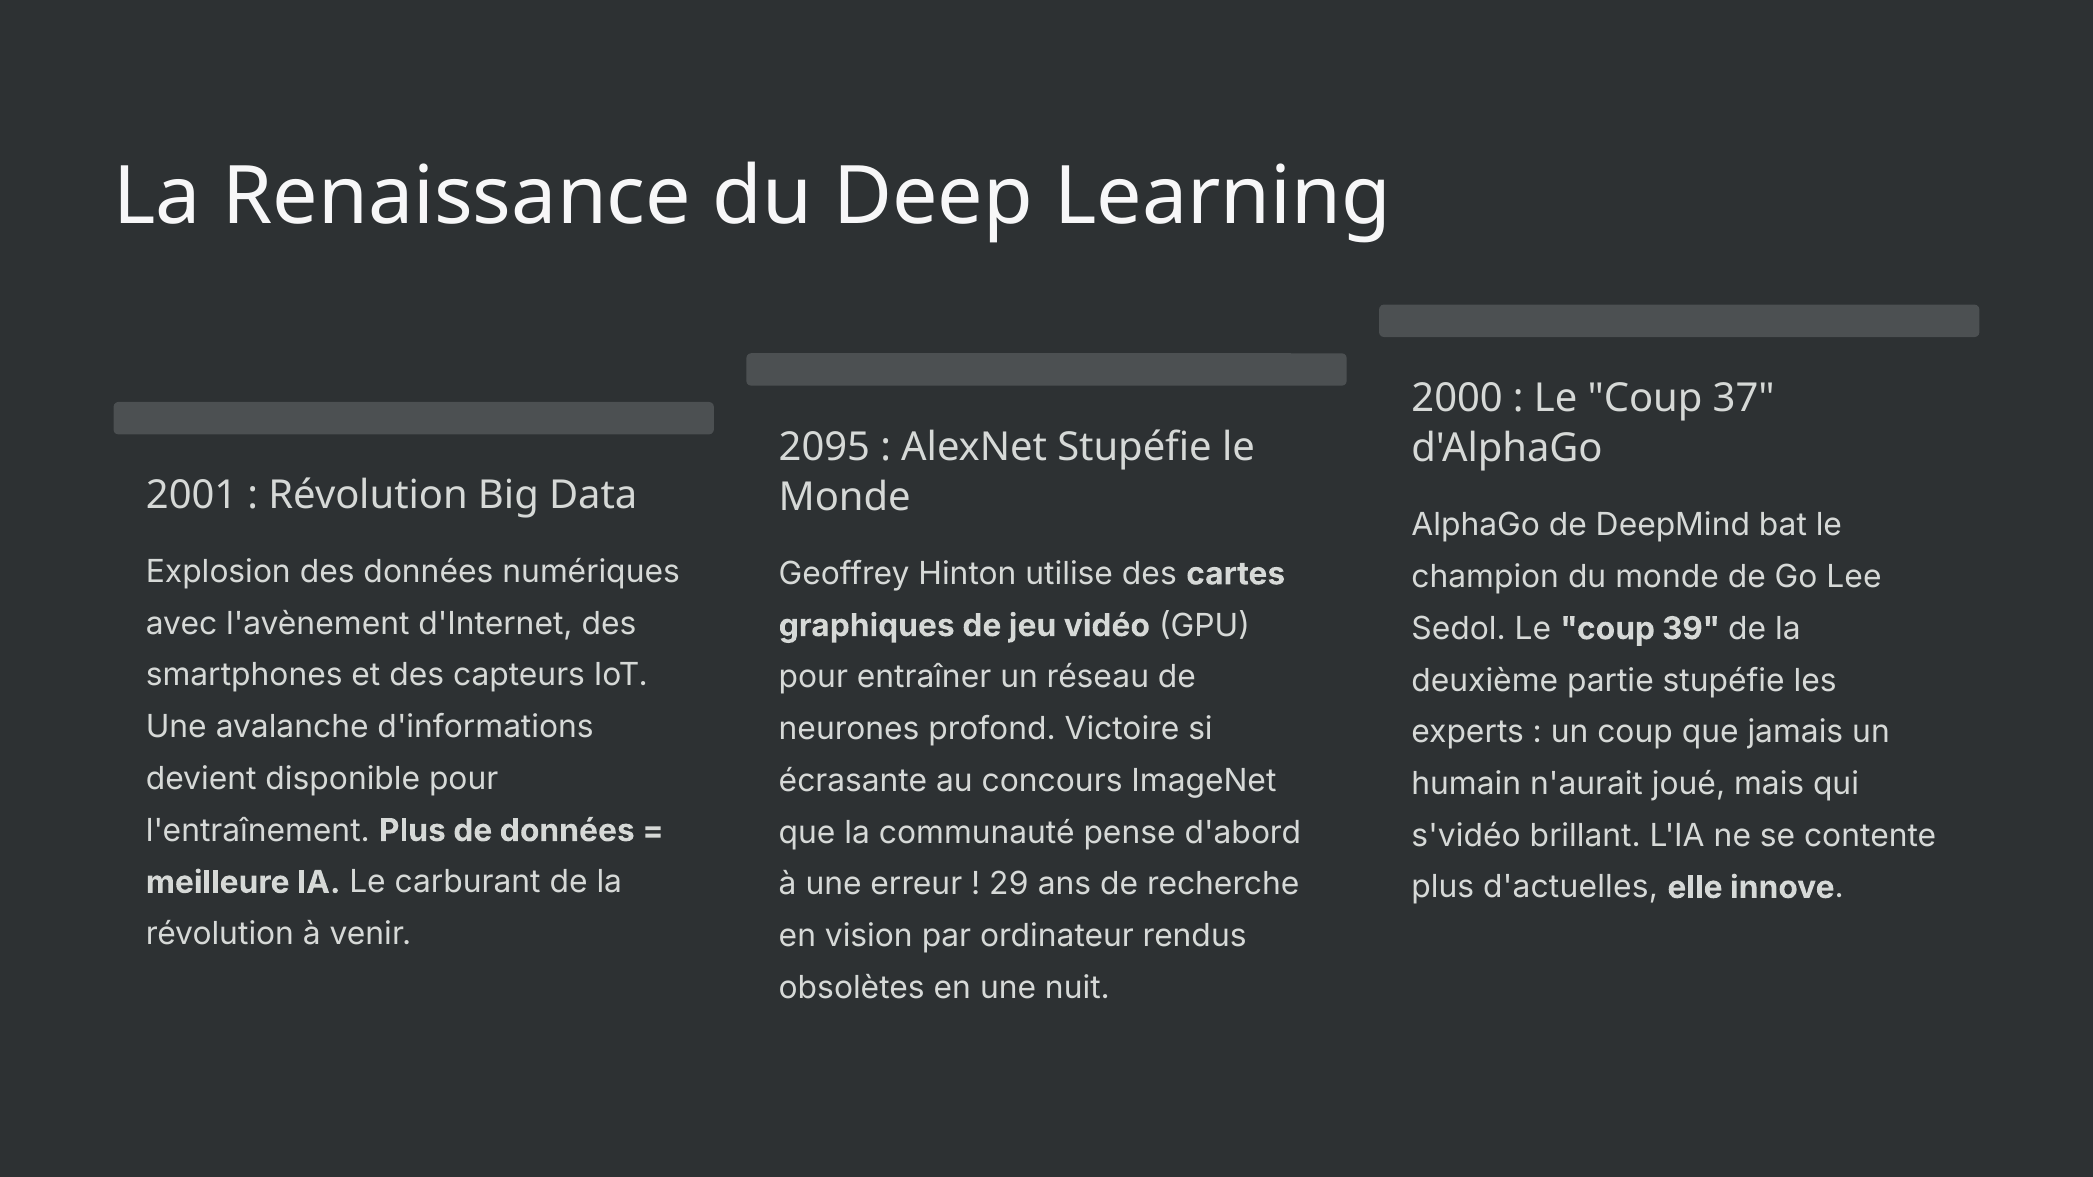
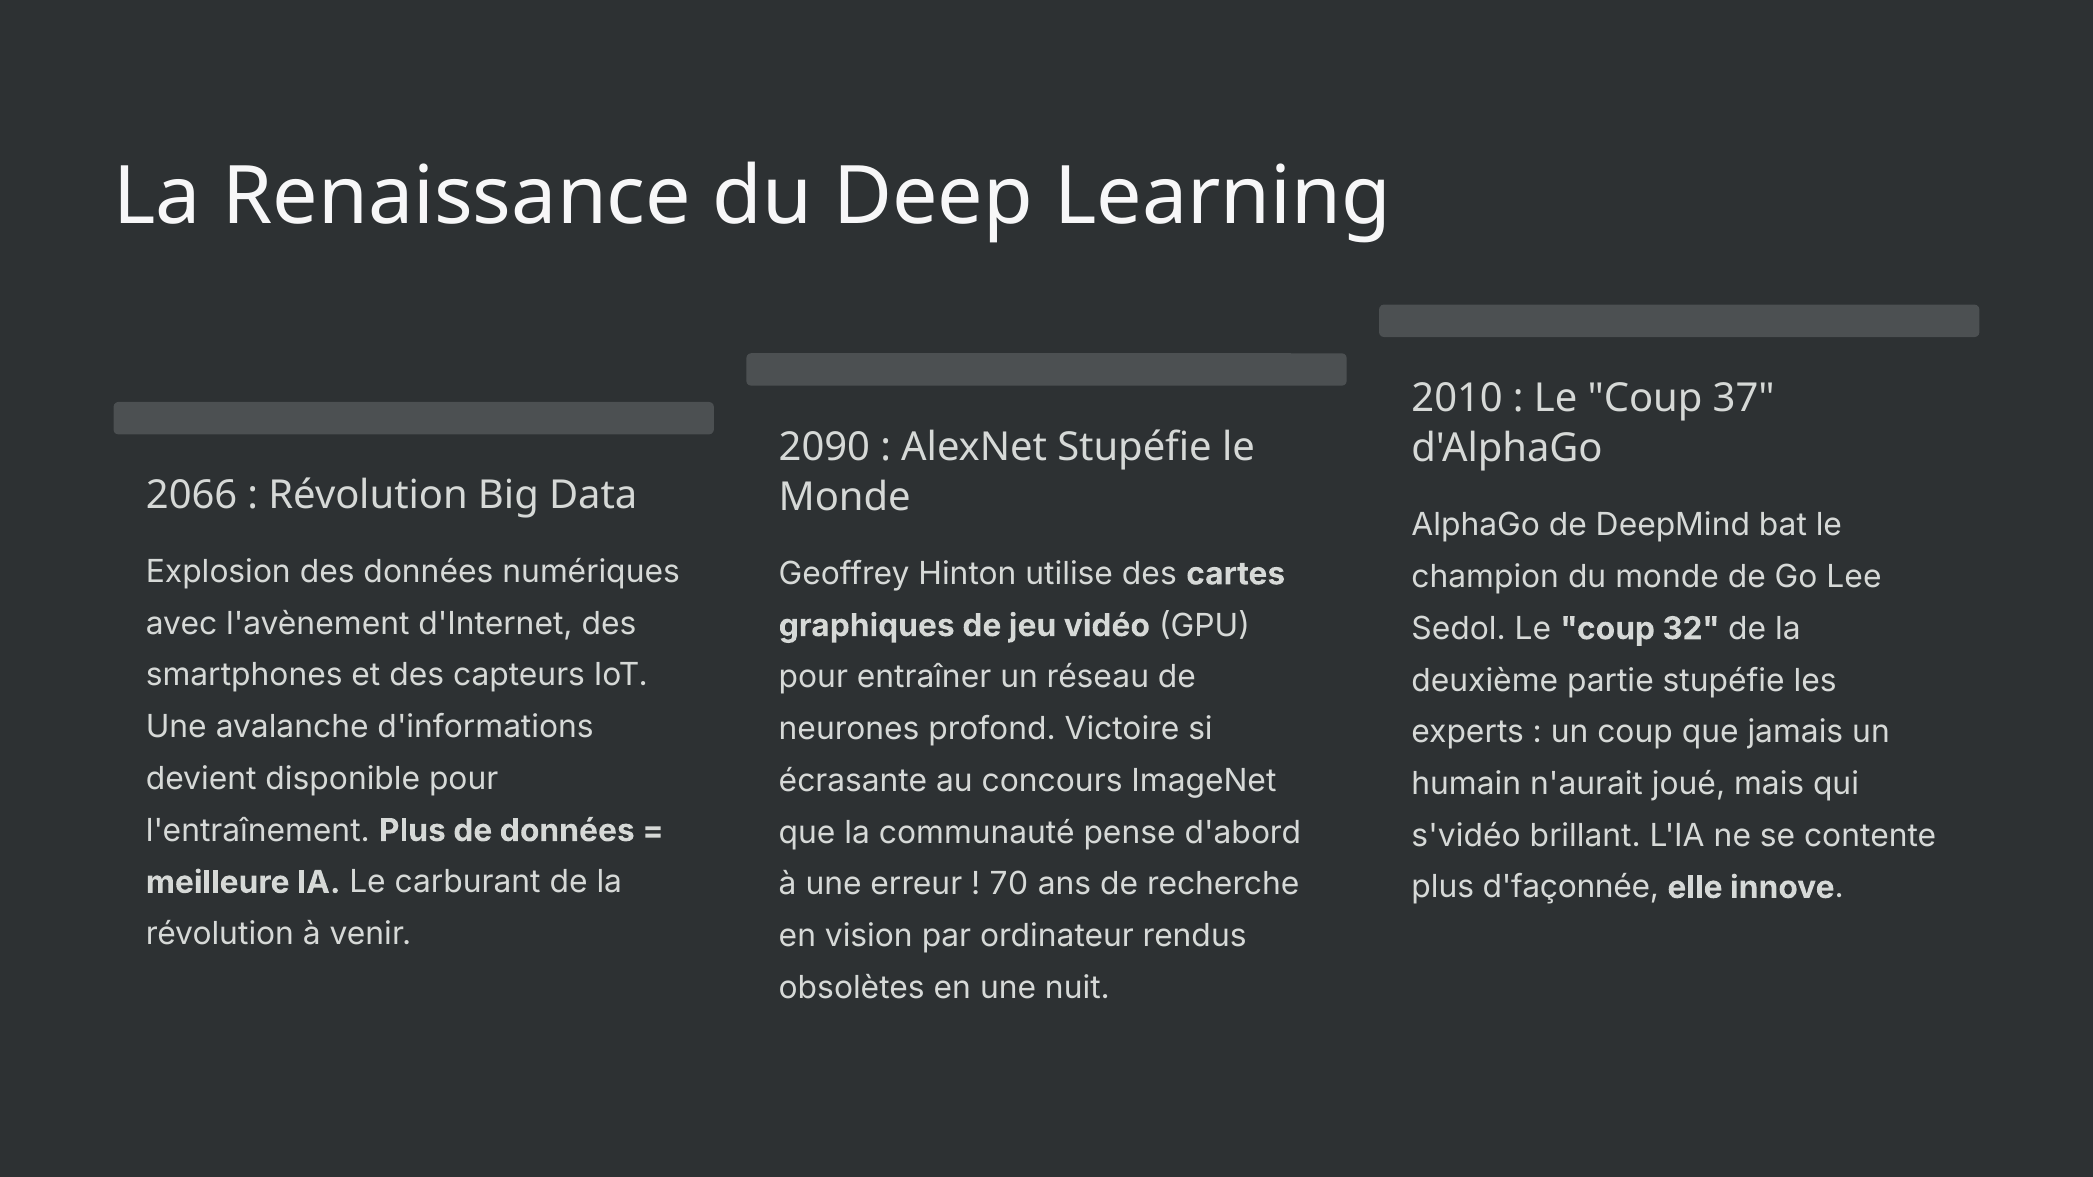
2000: 2000 -> 2010
2095: 2095 -> 2090
2001: 2001 -> 2066
39: 39 -> 32
29: 29 -> 70
d'actuelles: d'actuelles -> d'façonnée
